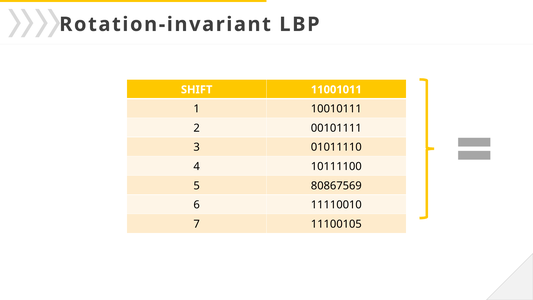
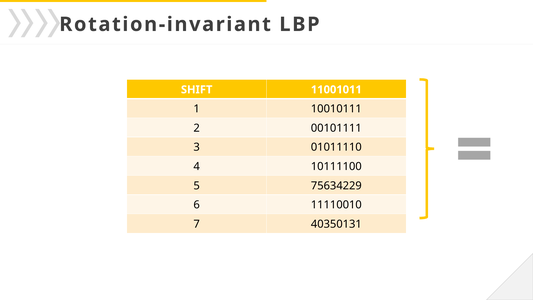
80867569: 80867569 -> 75634229
11100105: 11100105 -> 40350131
